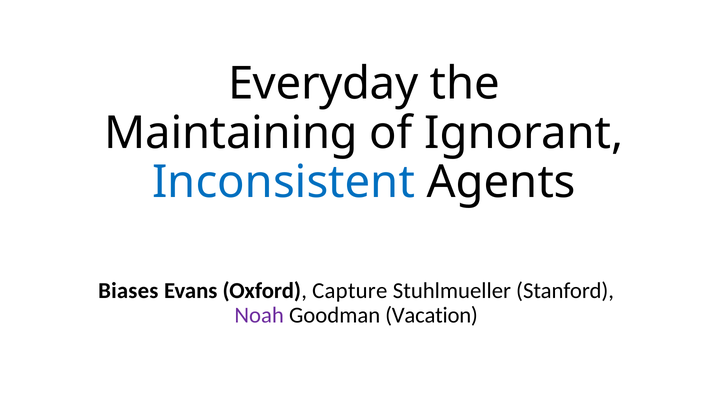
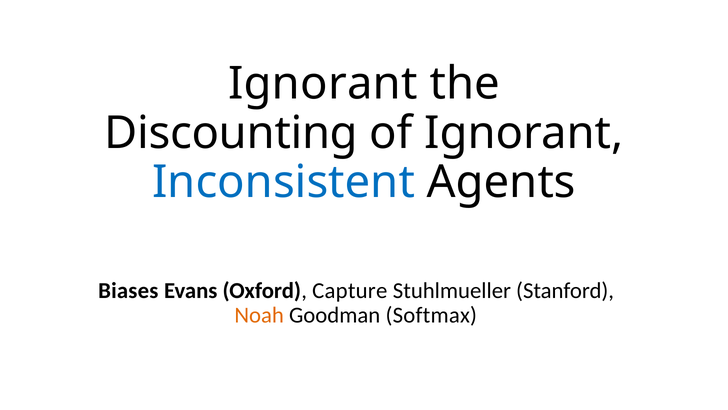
Everyday at (323, 84): Everyday -> Ignorant
Maintaining: Maintaining -> Discounting
Noah colour: purple -> orange
Vacation: Vacation -> Softmax
